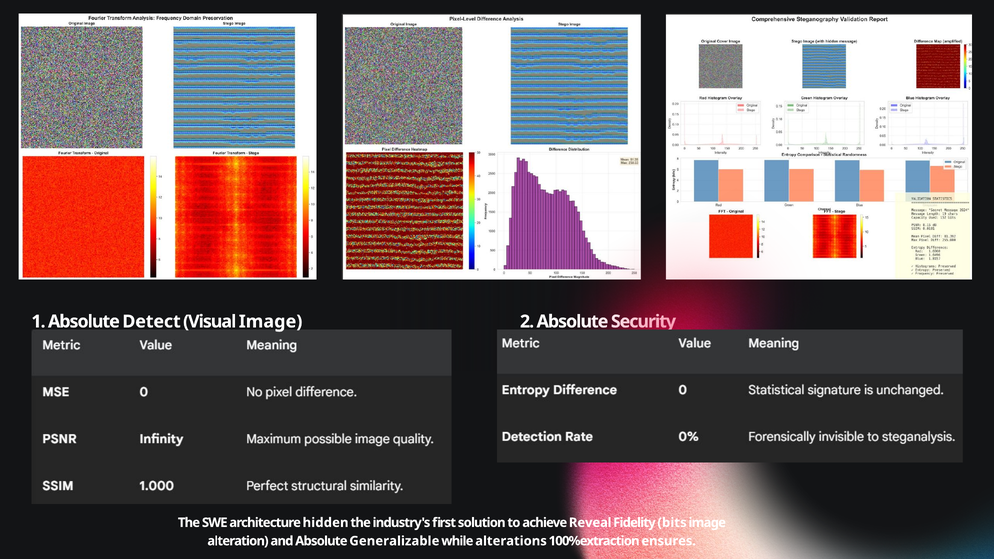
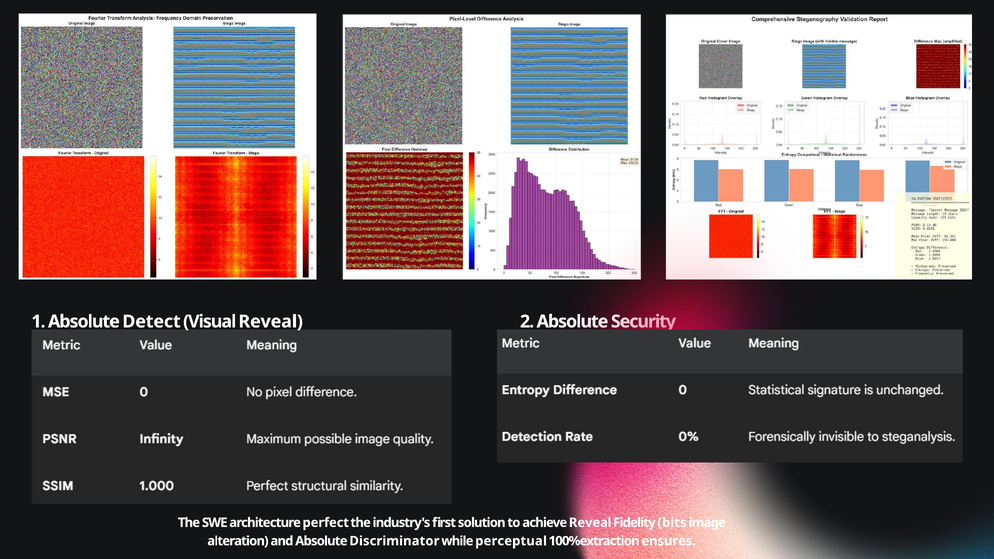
Visual Image: Image -> Reveal
hidden: hidden -> perfect
Generalizable: Generalizable -> Discriminator
alterations: alterations -> perceptual
